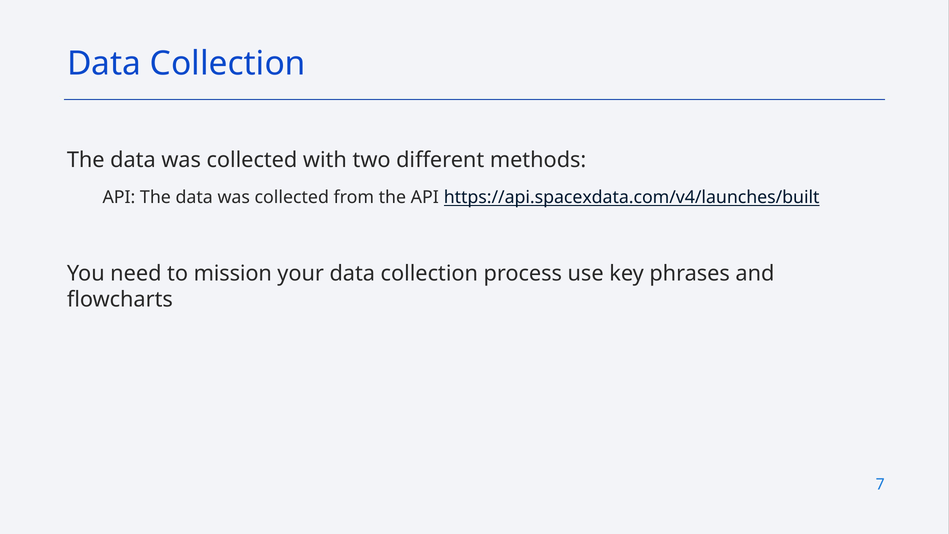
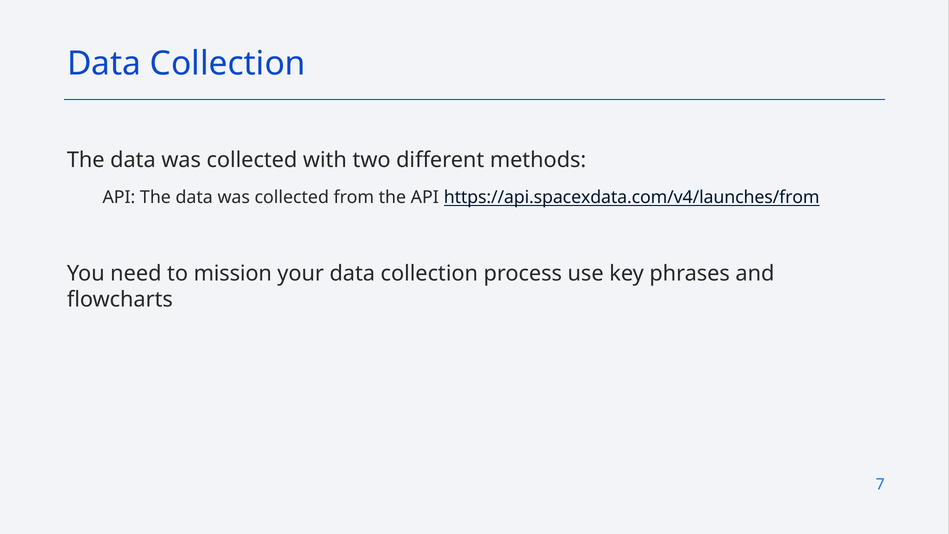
https://api.spacexdata.com/v4/launches/built: https://api.spacexdata.com/v4/launches/built -> https://api.spacexdata.com/v4/launches/from
